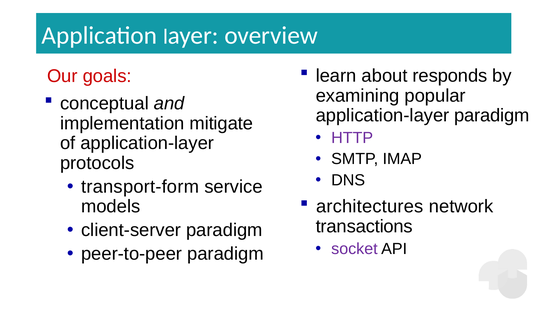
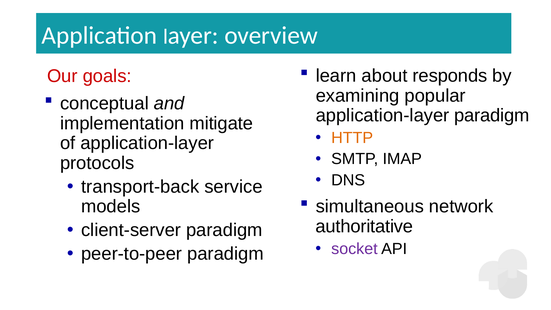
HTTP colour: purple -> orange
transport-form: transport-form -> transport-back
architectures: architectures -> simultaneous
transactions: transactions -> authoritative
